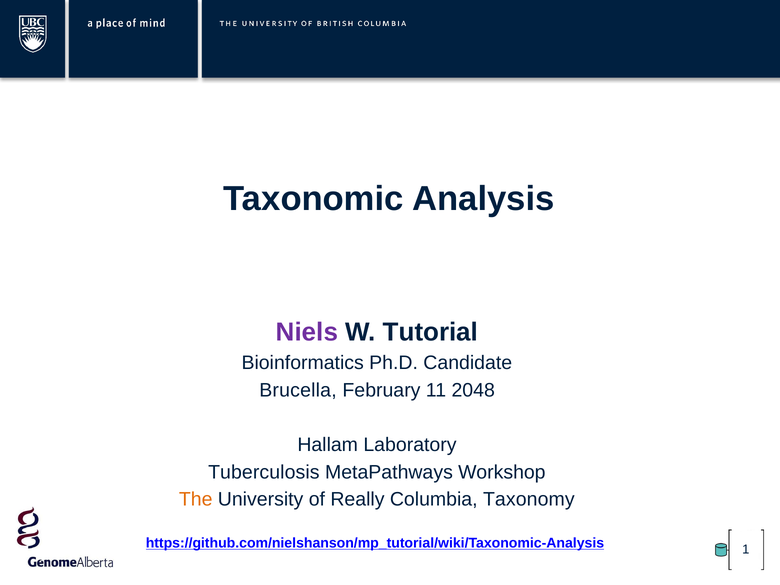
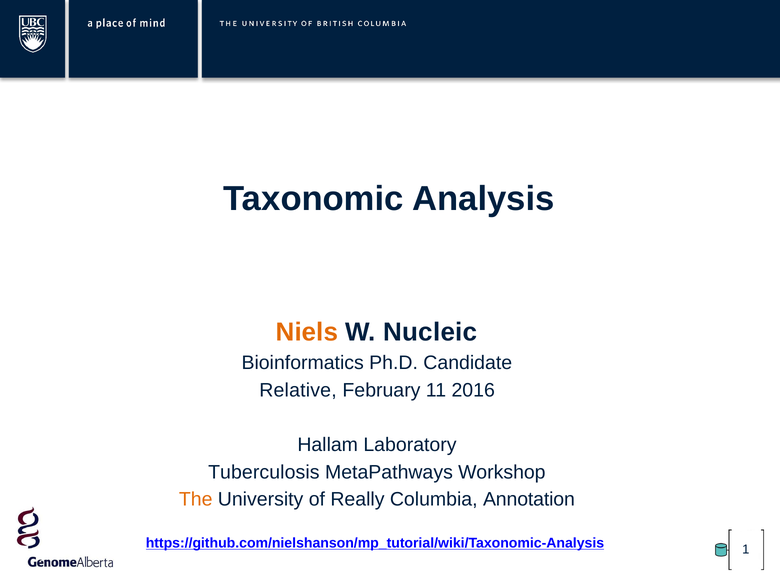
Niels colour: purple -> orange
Tutorial: Tutorial -> Nucleic
Brucella: Brucella -> Relative
2048: 2048 -> 2016
Taxonomy: Taxonomy -> Annotation
